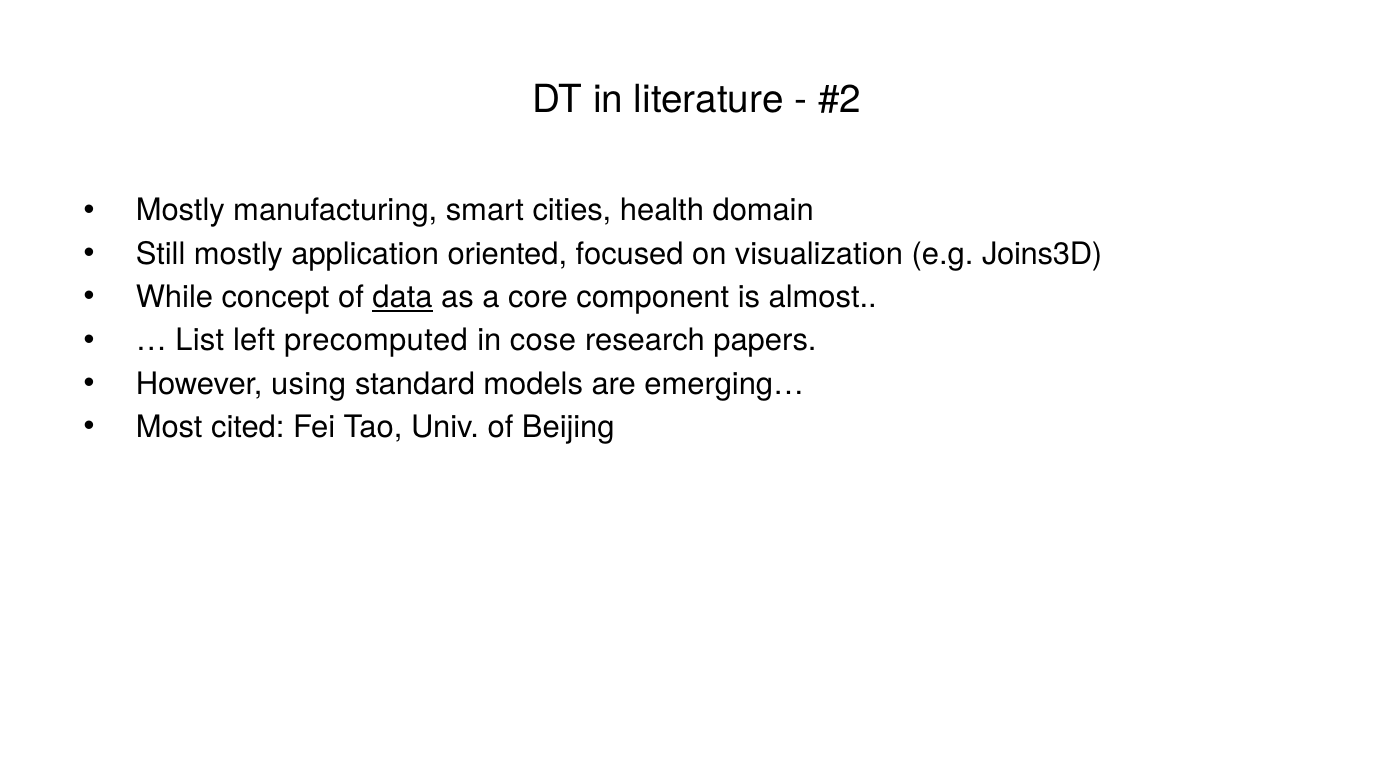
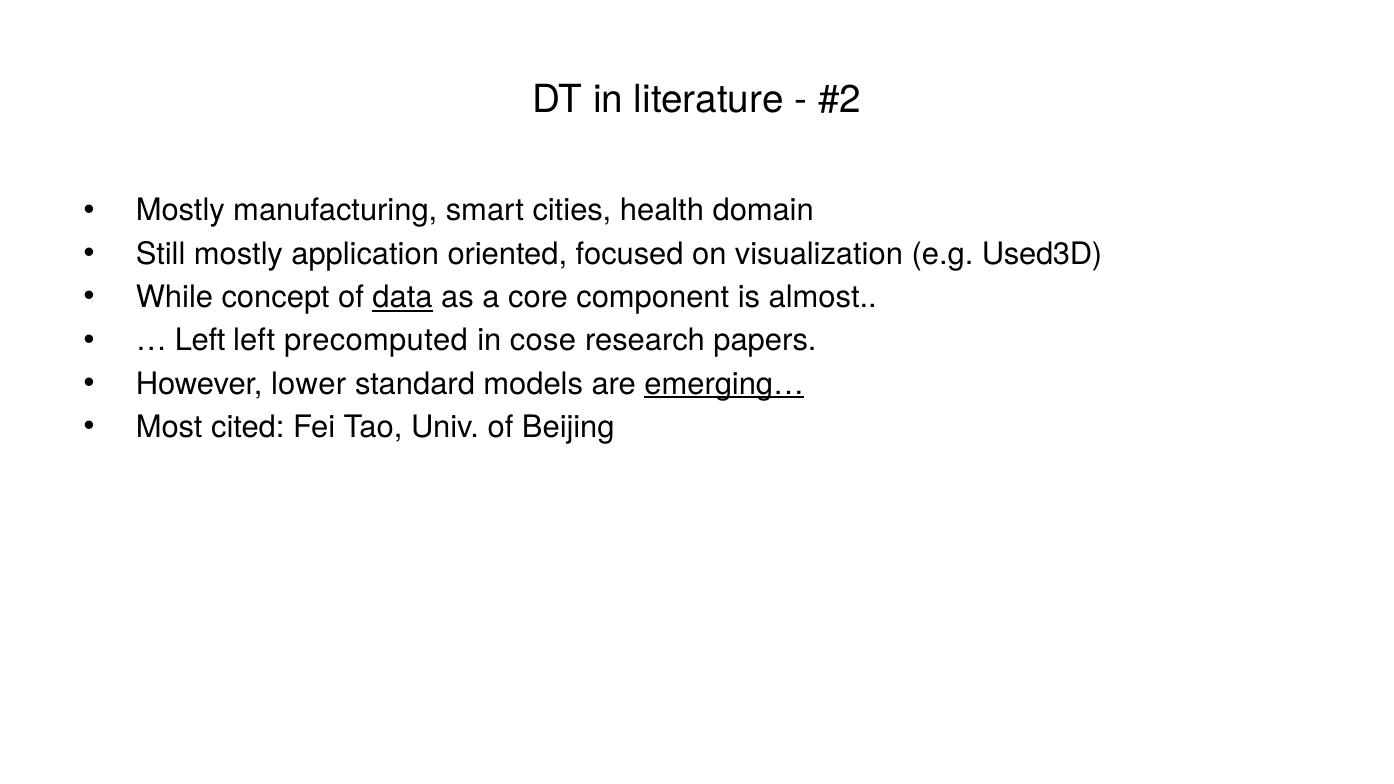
Joins3D: Joins3D -> Used3D
List at (200, 341): List -> Left
using: using -> lower
emerging… underline: none -> present
